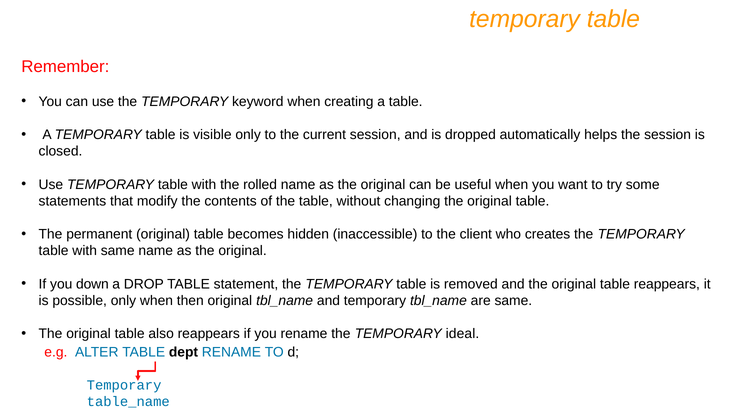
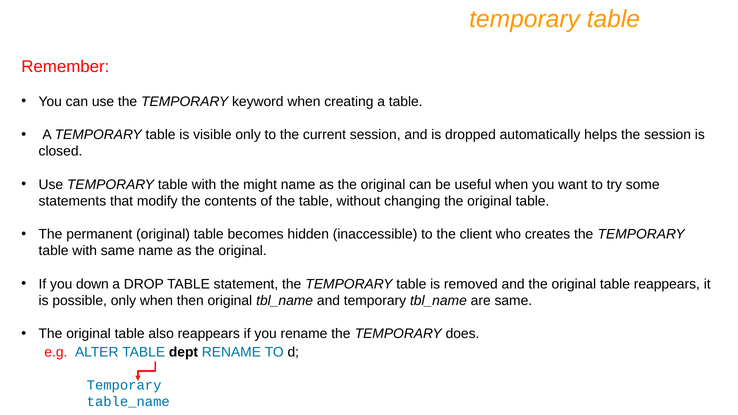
rolled: rolled -> might
ideal: ideal -> does
